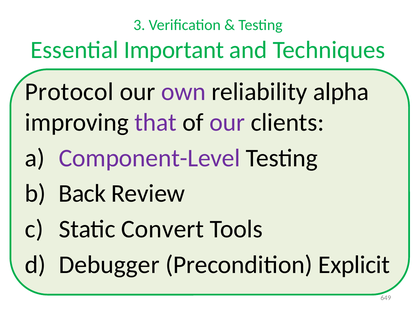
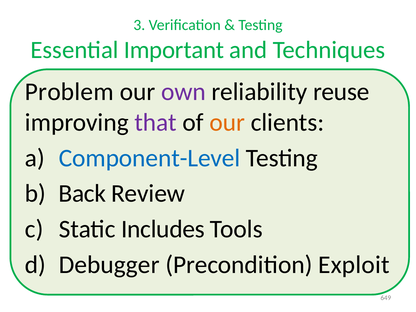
Protocol: Protocol -> Problem
alpha: alpha -> reuse
our at (227, 122) colour: purple -> orange
Component-Level colour: purple -> blue
Convert: Convert -> Includes
Explicit: Explicit -> Exploit
